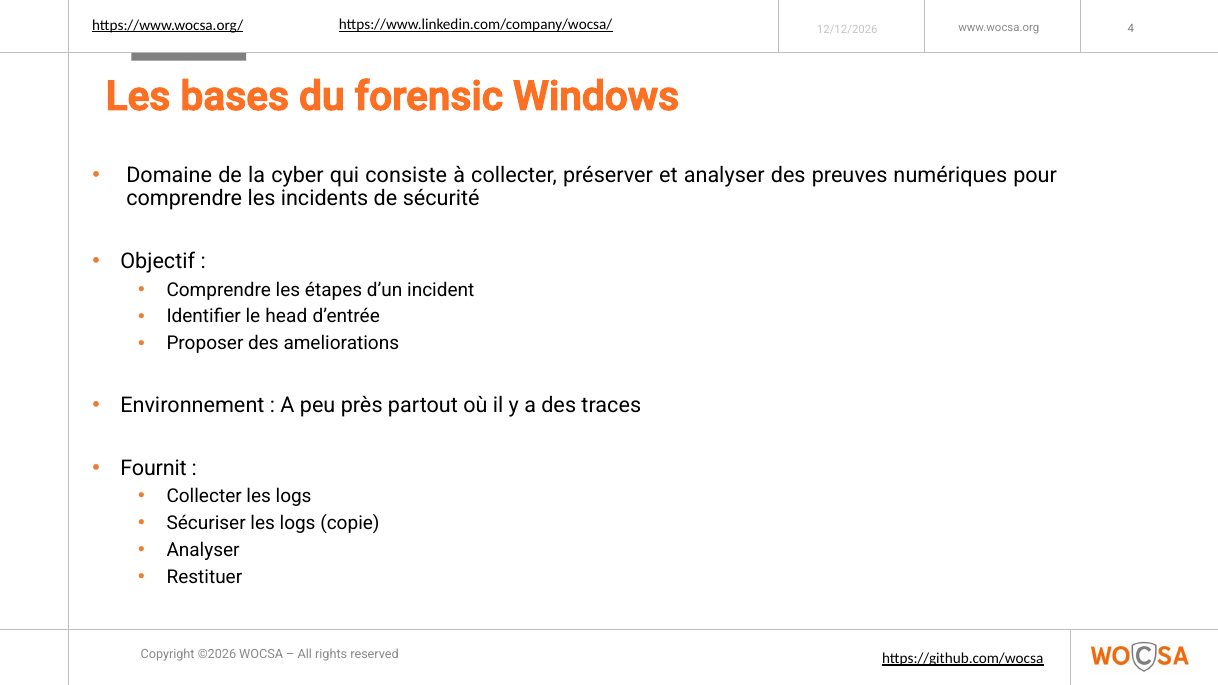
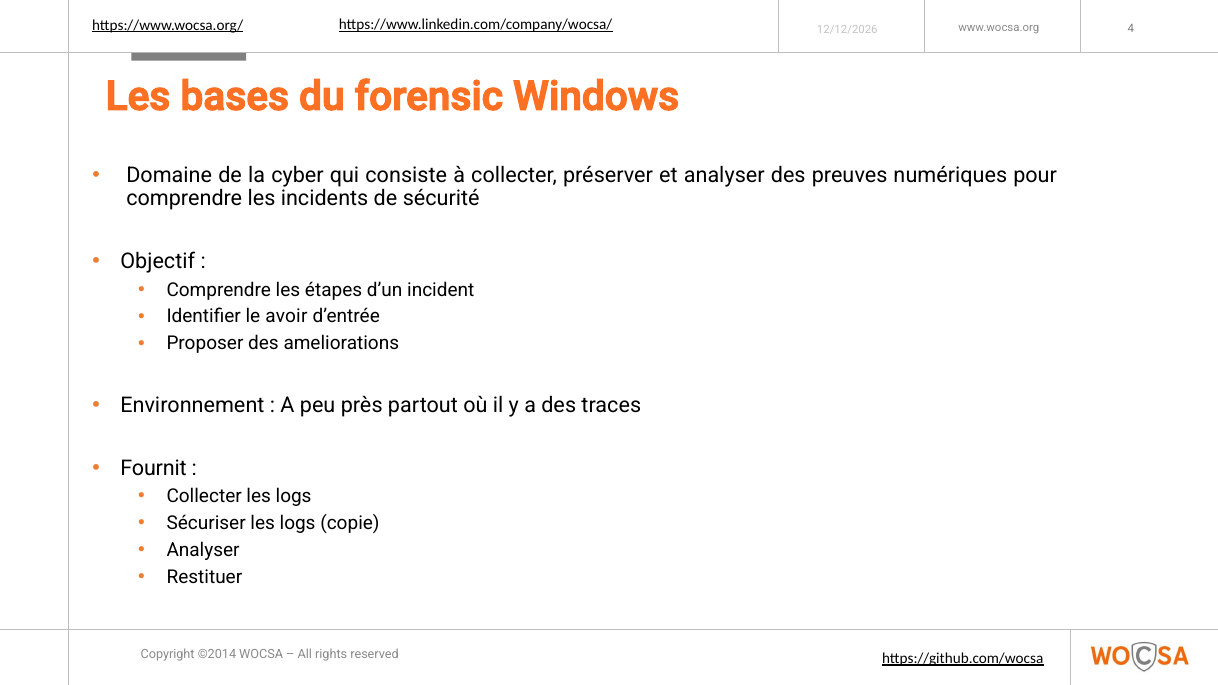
head: head -> avoir
©2026: ©2026 -> ©2014
